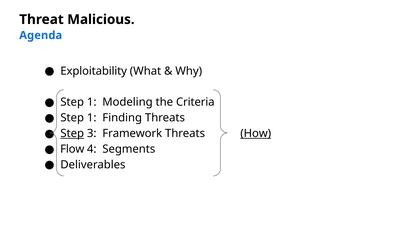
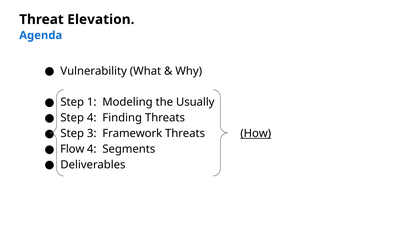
Malicious: Malicious -> Elevation
Exploitability: Exploitability -> Vulnerability
Criteria: Criteria -> Usually
1 at (92, 118): 1 -> 4
Step at (72, 133) underline: present -> none
